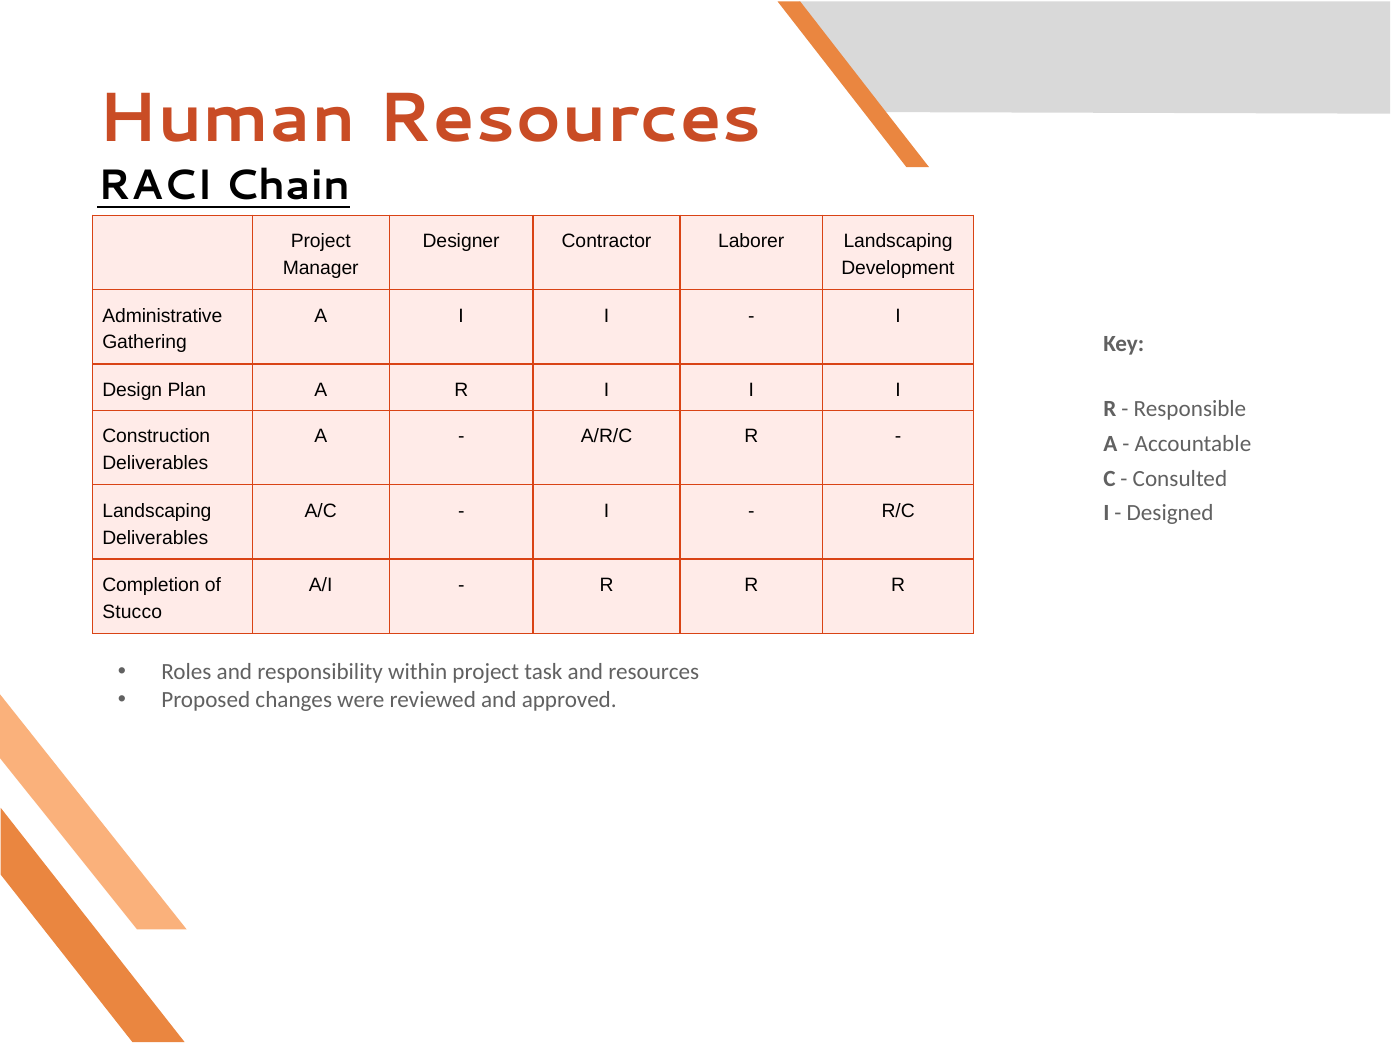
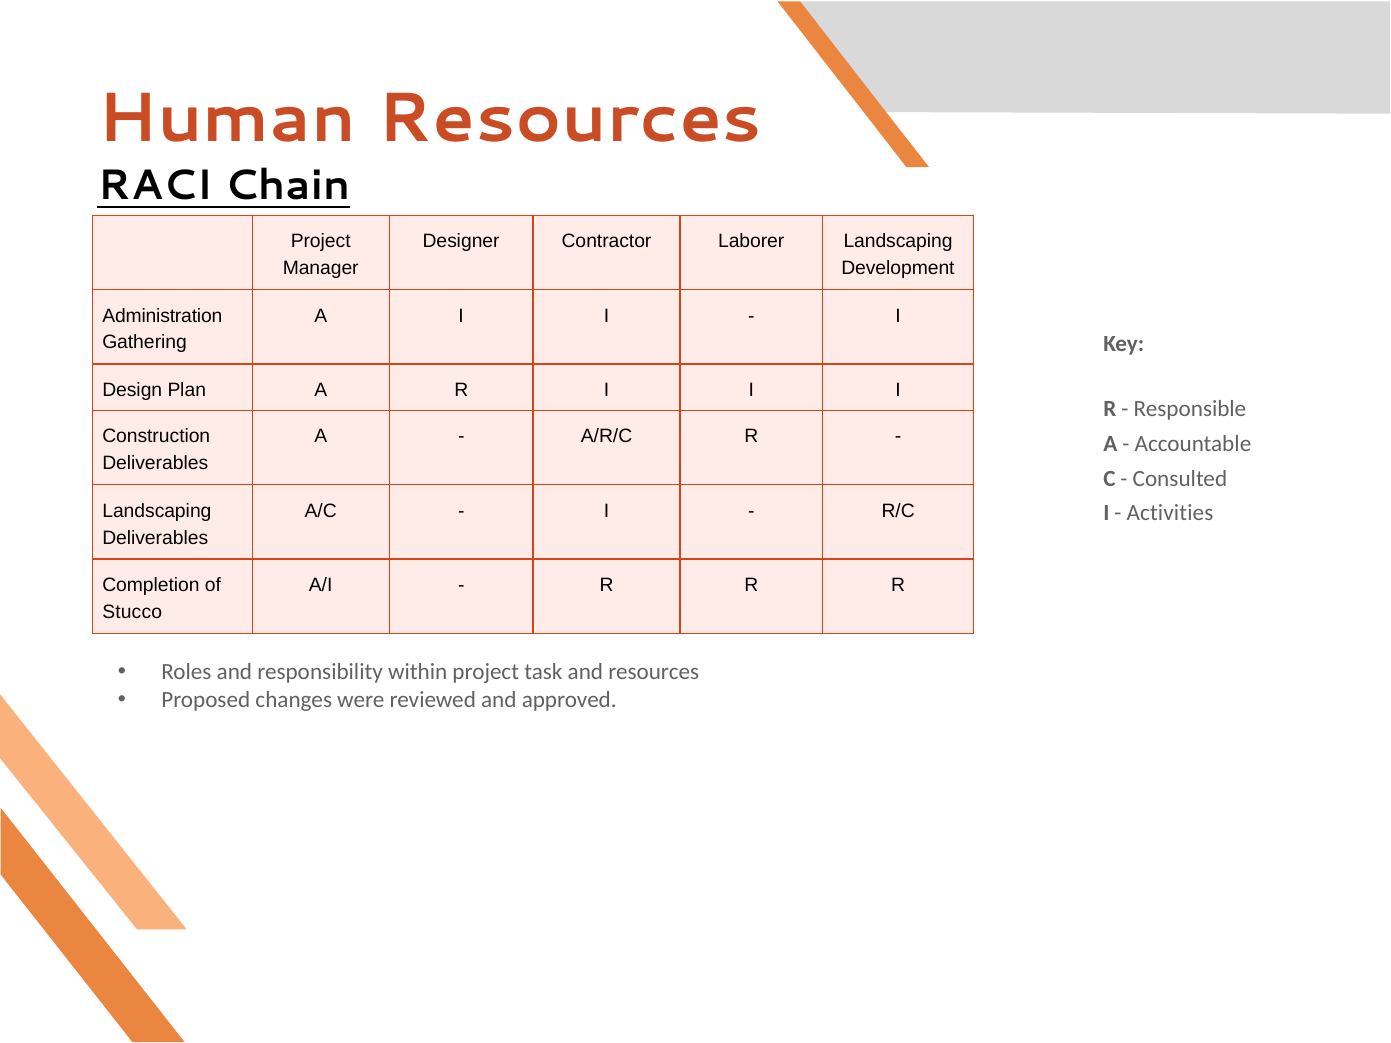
Administrative: Administrative -> Administration
Designed: Designed -> Activities
